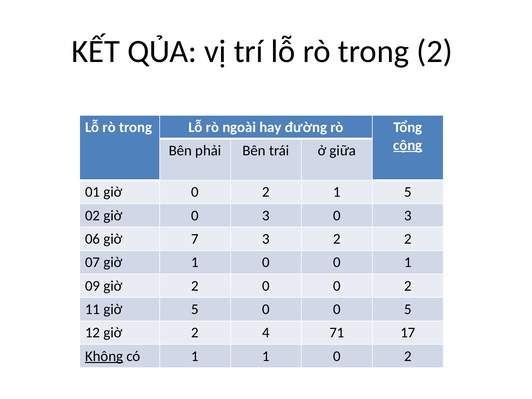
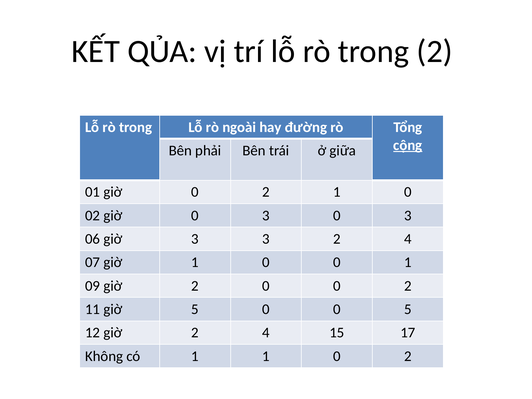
2 1 5: 5 -> 0
giờ 7: 7 -> 3
3 2 2: 2 -> 4
71: 71 -> 15
Không underline: present -> none
